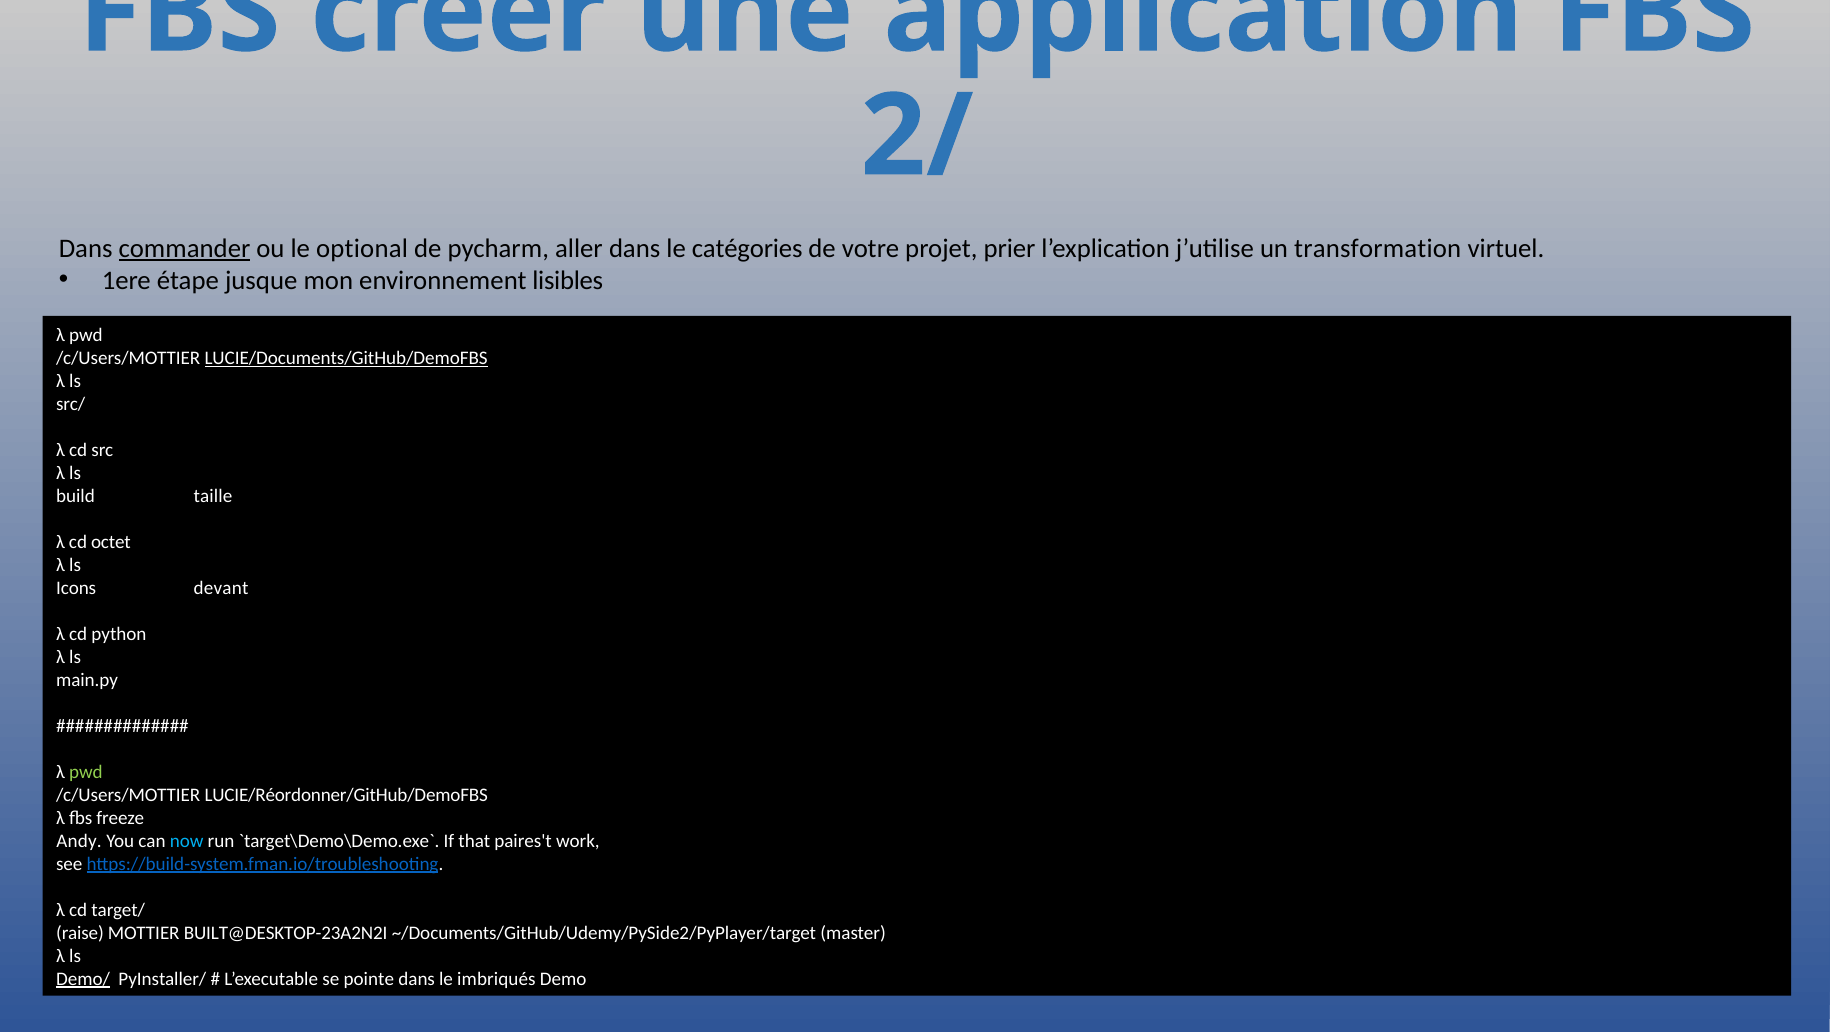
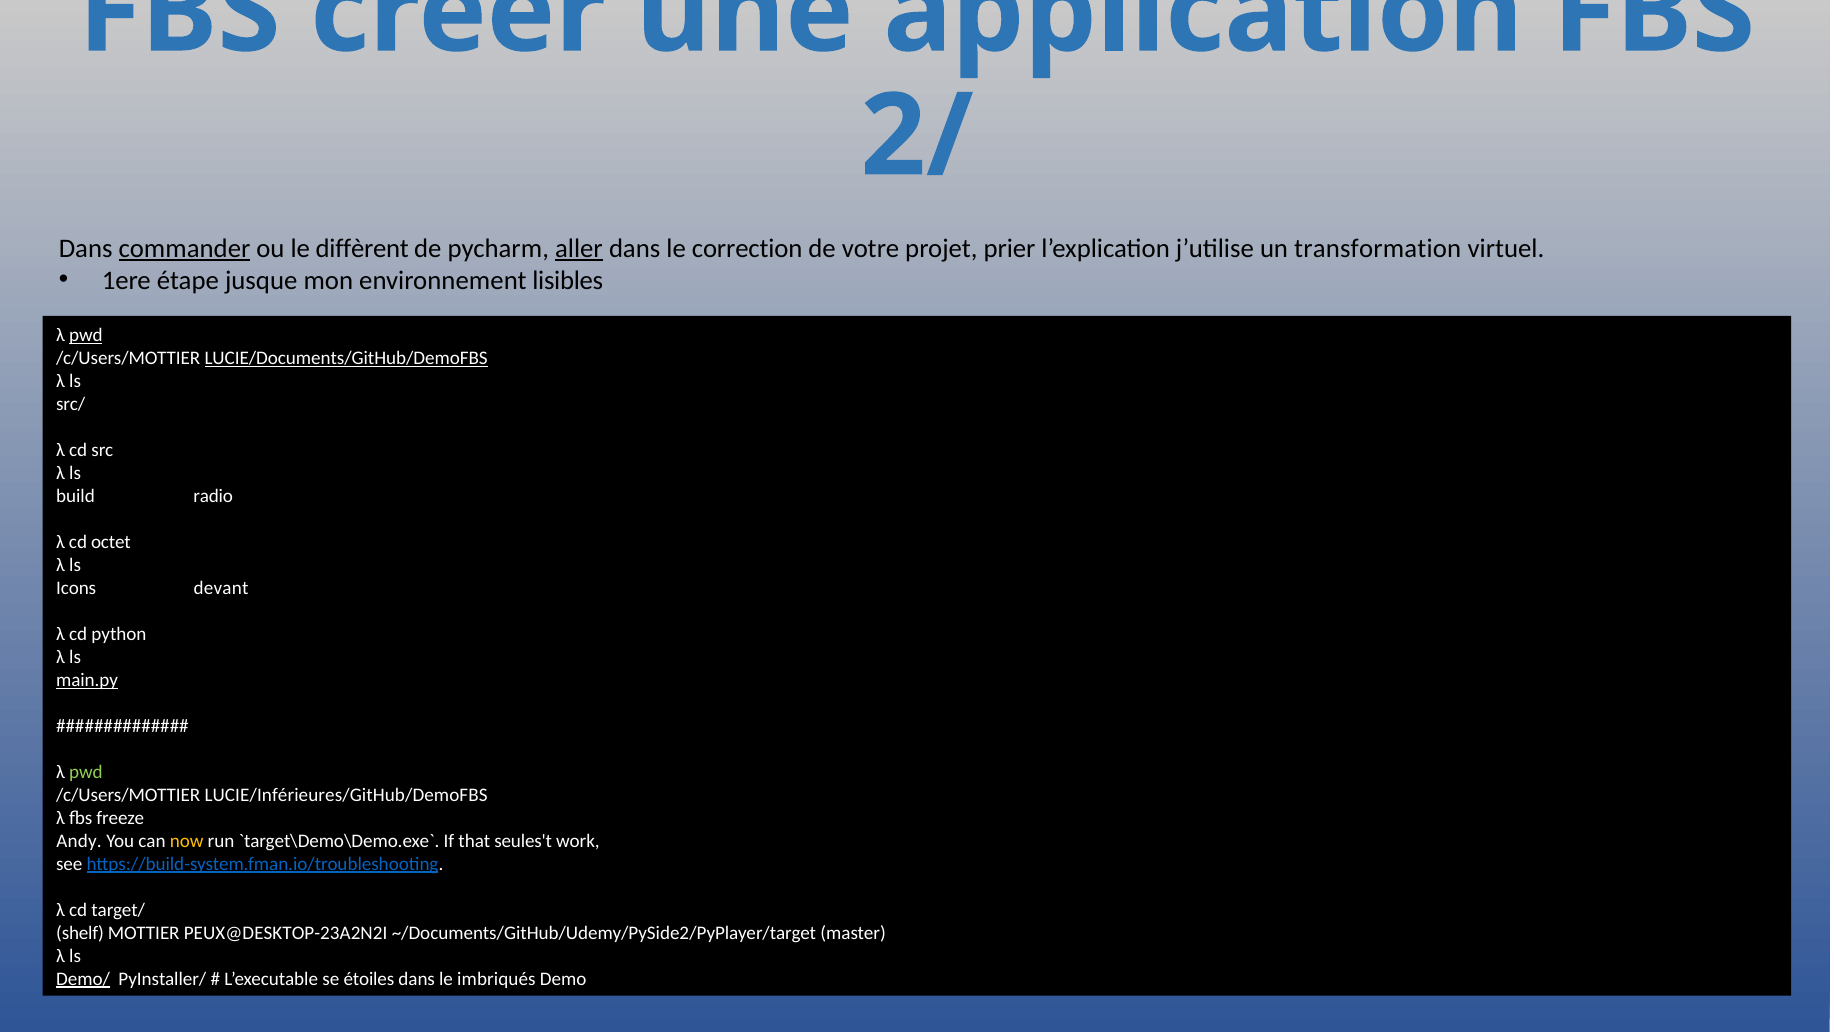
optional: optional -> diffèrent
aller underline: none -> present
catégories: catégories -> correction
pwd at (86, 335) underline: none -> present
taille: taille -> radio
main.py underline: none -> present
LUCIE/Réordonner/GitHub/DemoFBS: LUCIE/Réordonner/GitHub/DemoFBS -> LUCIE/Inférieures/GitHub/DemoFBS
now colour: light blue -> yellow
paires't: paires't -> seules't
raise: raise -> shelf
BUILT@DESKTOP-23A2N2I: BUILT@DESKTOP-23A2N2I -> PEUX@DESKTOP-23A2N2I
pointe: pointe -> étoiles
